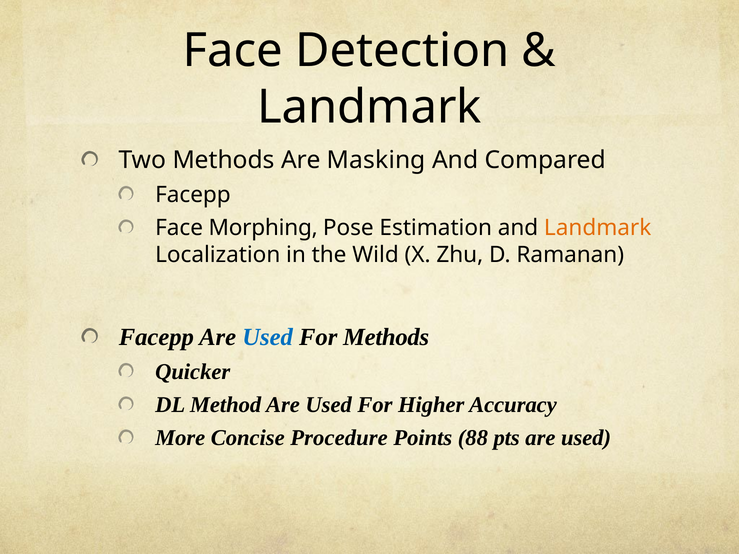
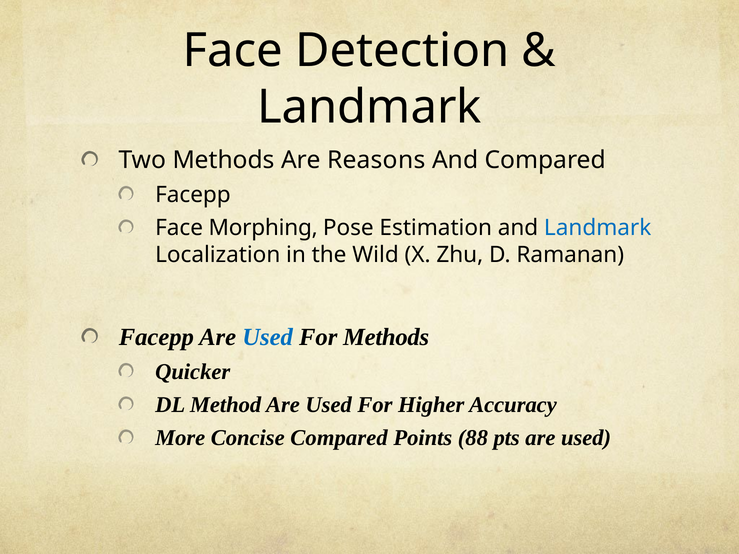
Masking: Masking -> Reasons
Landmark at (598, 228) colour: orange -> blue
Concise Procedure: Procedure -> Compared
